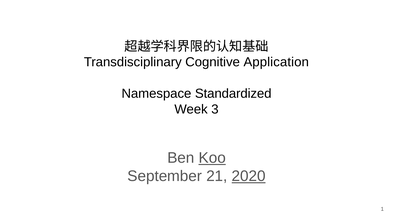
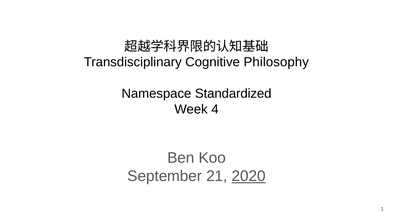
Application: Application -> Philosophy
3: 3 -> 4
Koo underline: present -> none
